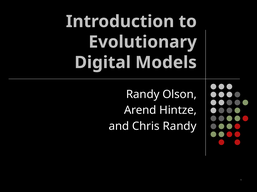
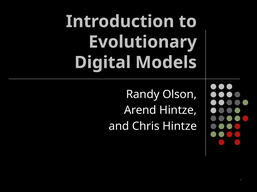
Chris Randy: Randy -> Hintze
